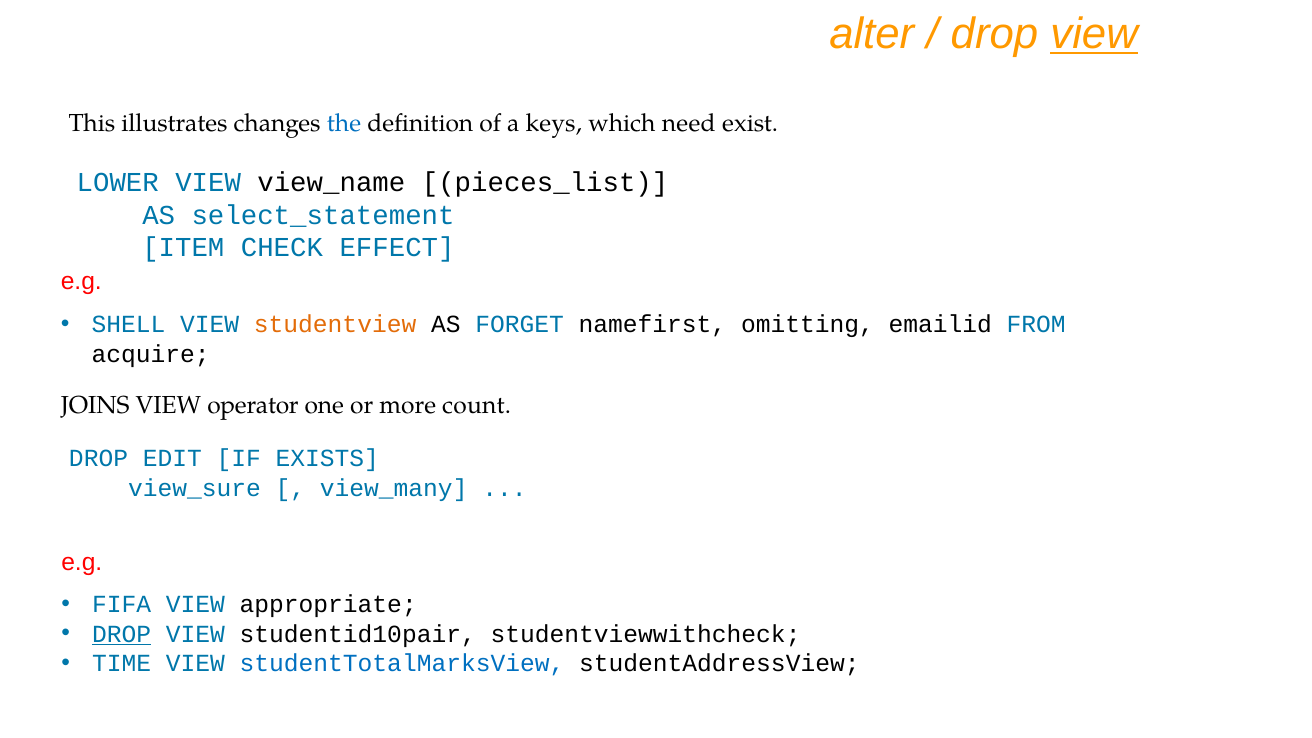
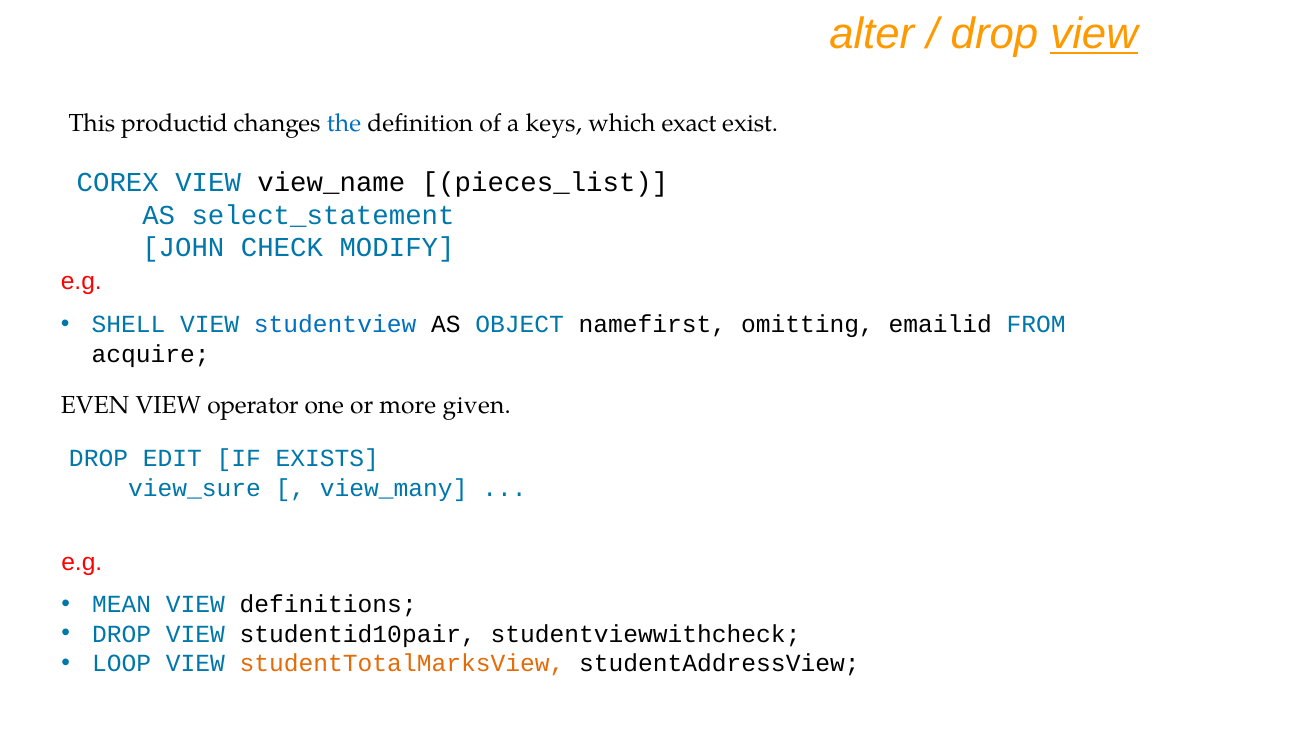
illustrates: illustrates -> productid
need: need -> exact
LOWER: LOWER -> COREX
ITEM: ITEM -> JOHN
EFFECT: EFFECT -> MODIFY
studentview colour: orange -> blue
FORGET: FORGET -> OBJECT
JOINS: JOINS -> EVEN
count: count -> given
FIFA: FIFA -> MEAN
appropriate: appropriate -> definitions
DROP at (122, 634) underline: present -> none
TIME: TIME -> LOOP
studentTotalMarksView colour: blue -> orange
